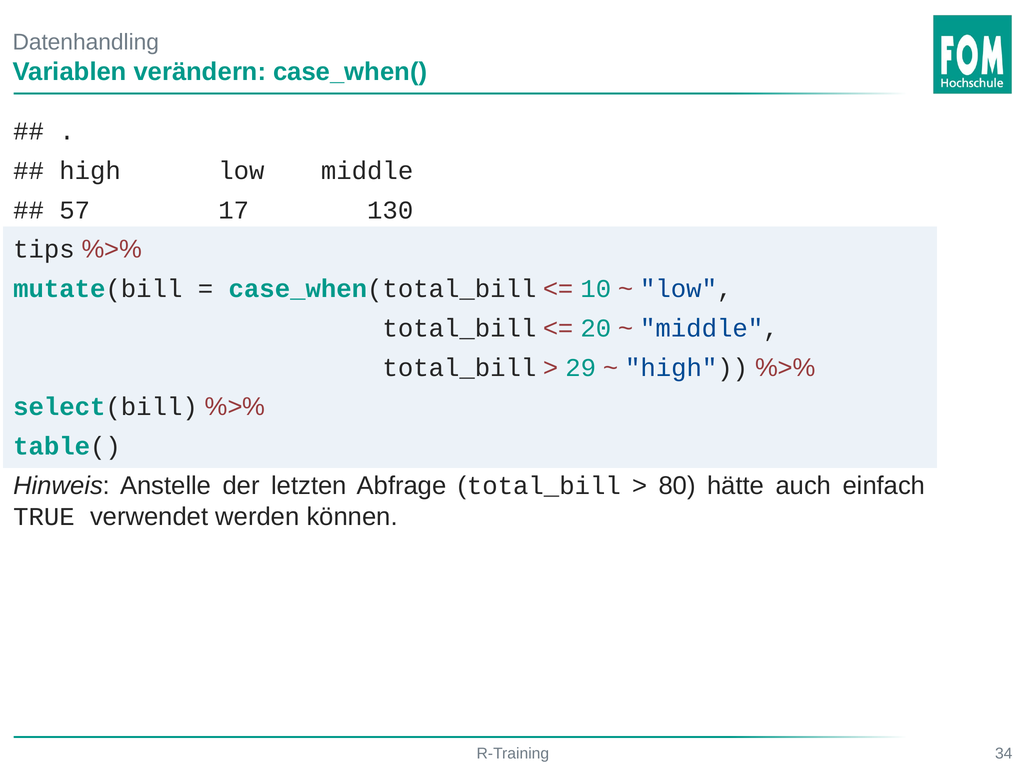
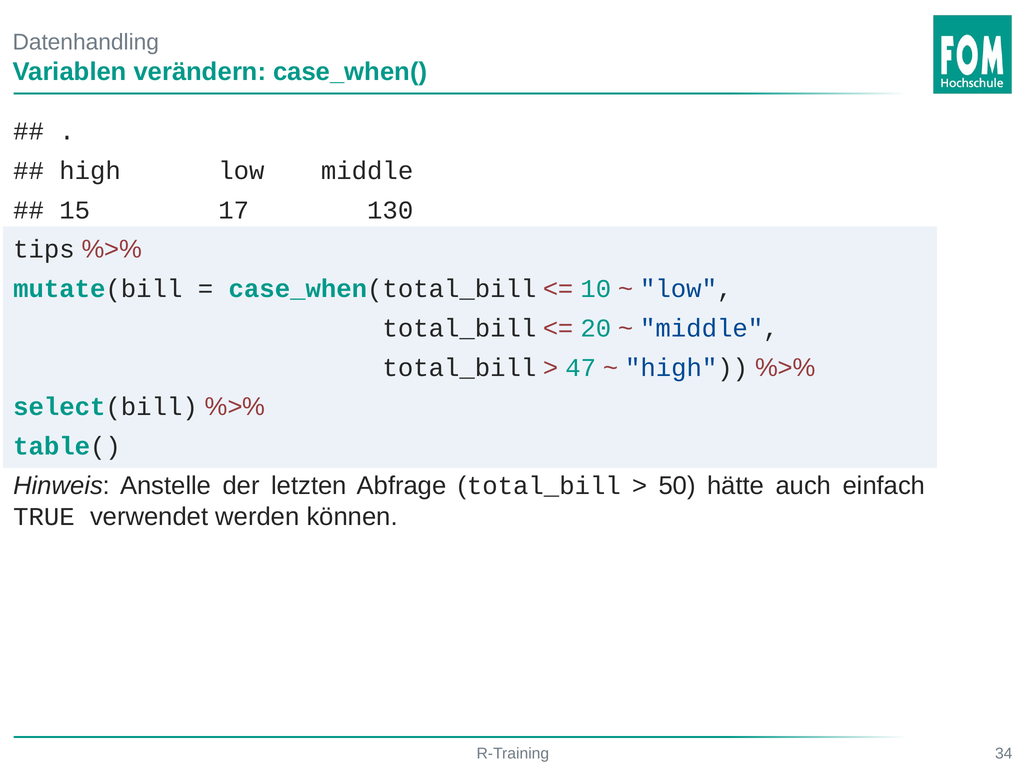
57: 57 -> 15
29: 29 -> 47
80: 80 -> 50
